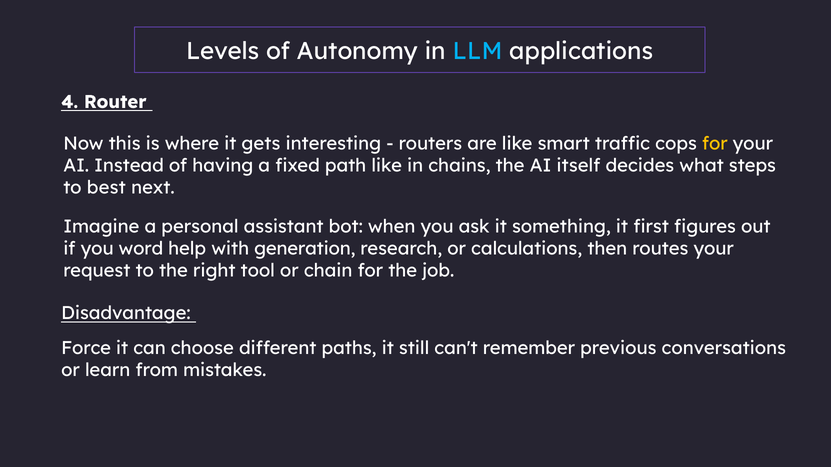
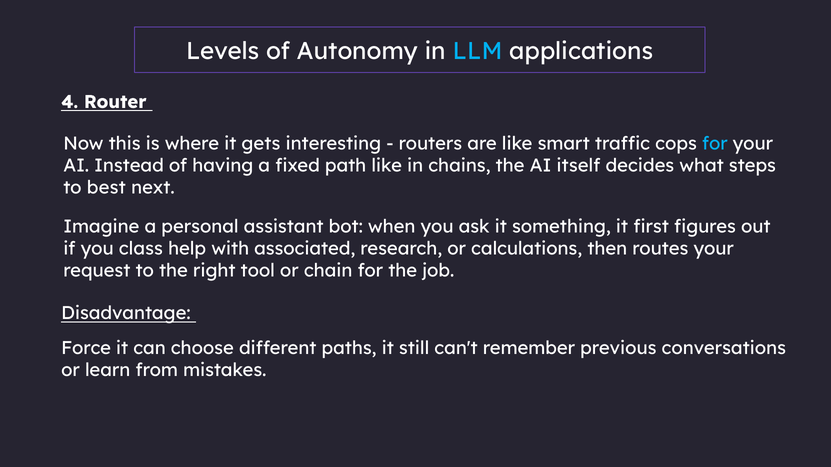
for at (715, 144) colour: yellow -> light blue
word: word -> class
generation: generation -> associated
